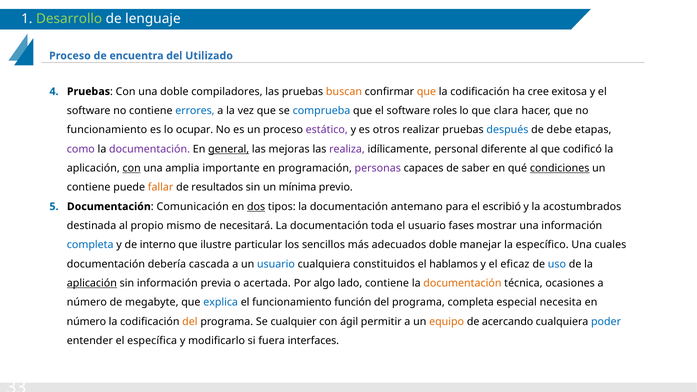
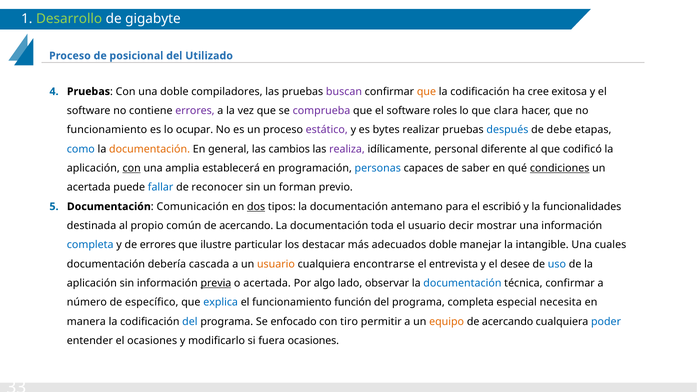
lenguaje: lenguaje -> gigabyte
encuentra: encuentra -> posicional
buscan colour: orange -> purple
errores at (195, 111) colour: blue -> purple
comprueba colour: blue -> purple
otros: otros -> bytes
como colour: purple -> blue
documentación at (150, 149) colour: purple -> orange
general underline: present -> none
mejoras: mejoras -> cambios
importante: importante -> establecerá
personas colour: purple -> blue
contiene at (89, 187): contiene -> acertada
fallar colour: orange -> blue
resultados: resultados -> reconocer
mínima: mínima -> forman
acostumbrados: acostumbrados -> funcionalidades
mismo: mismo -> común
necesitará at (246, 226): necesitará -> acercando
fases: fases -> decir
de interno: interno -> errores
sencillos: sencillos -> destacar
específico: específico -> intangible
usuario at (276, 264) colour: blue -> orange
constituidos: constituidos -> encontrarse
hablamos: hablamos -> entrevista
eficaz: eficaz -> desee
aplicación at (92, 283) underline: present -> none
previa underline: none -> present
lado contiene: contiene -> observar
documentación at (462, 283) colour: orange -> blue
técnica ocasiones: ocasiones -> confirmar
megabyte: megabyte -> específico
número at (86, 322): número -> manera
del at (190, 322) colour: orange -> blue
cualquier: cualquier -> enfocado
ágil: ágil -> tiro
el específica: específica -> ocasiones
fuera interfaces: interfaces -> ocasiones
